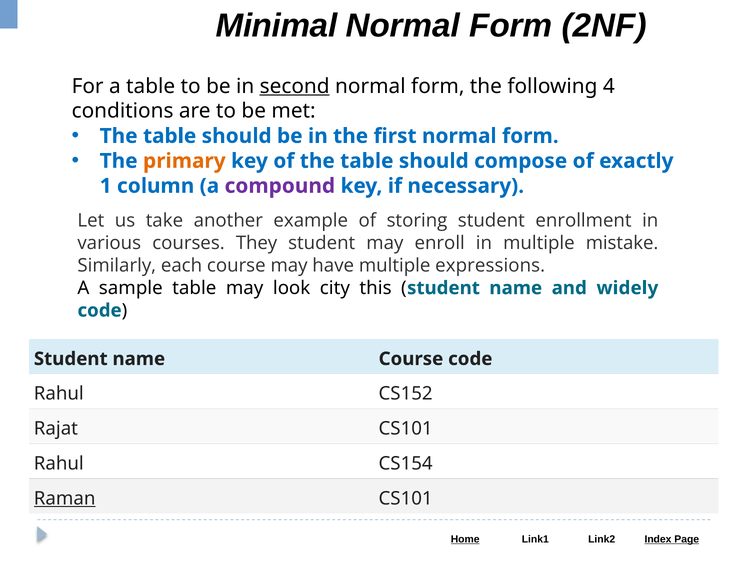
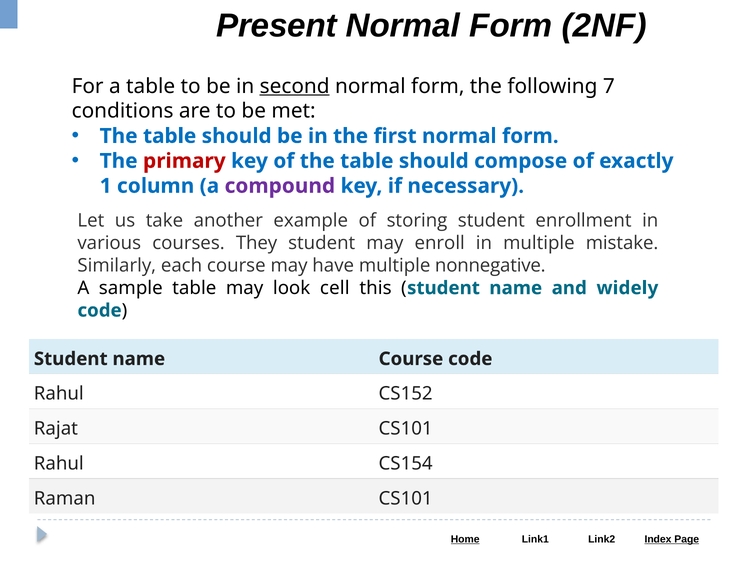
Minimal: Minimal -> Present
4: 4 -> 7
primary colour: orange -> red
expressions: expressions -> nonnegative
city: city -> cell
Raman underline: present -> none
